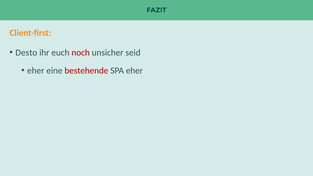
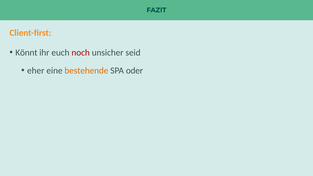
Desto: Desto -> Könnt
bestehende colour: red -> orange
SPA eher: eher -> oder
